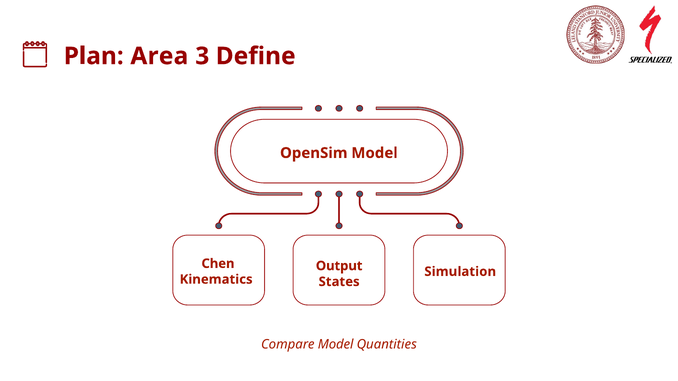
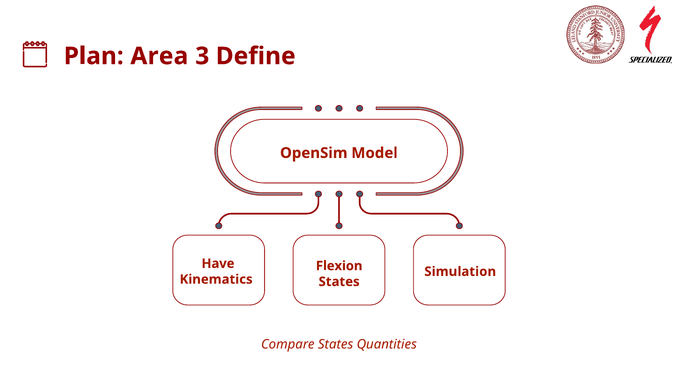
Chen: Chen -> Have
Output: Output -> Flexion
Compare Model: Model -> States
